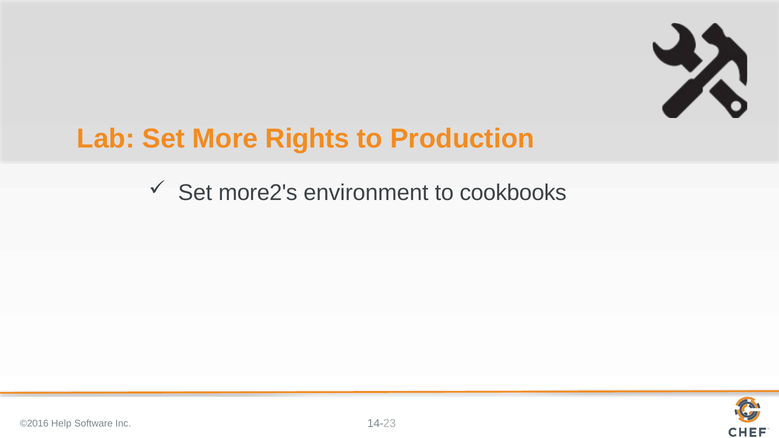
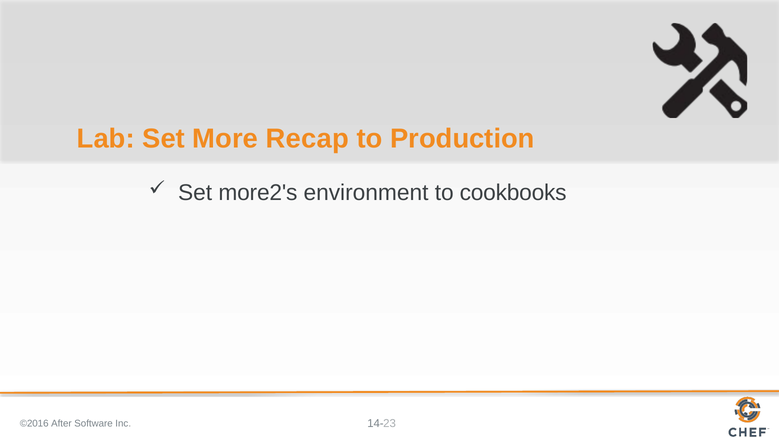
Rights: Rights -> Recap
Help: Help -> After
